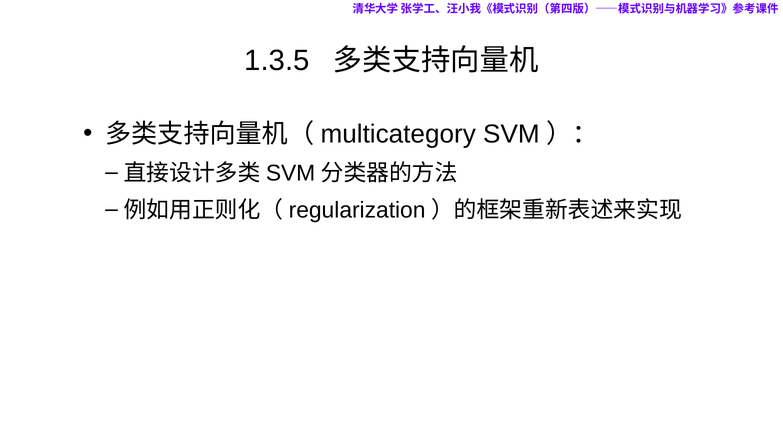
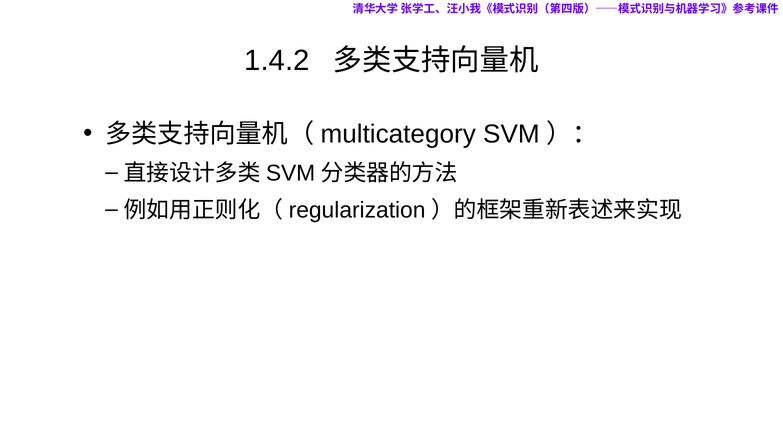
1.3.5: 1.3.5 -> 1.4.2
